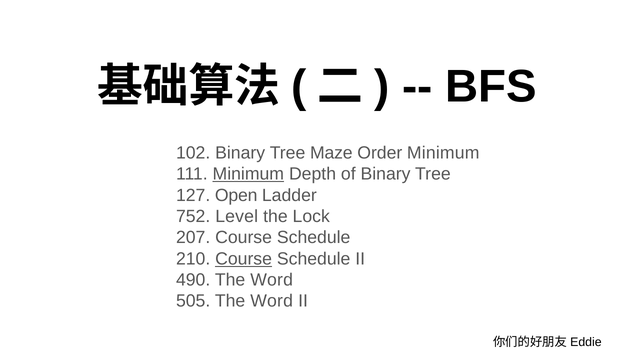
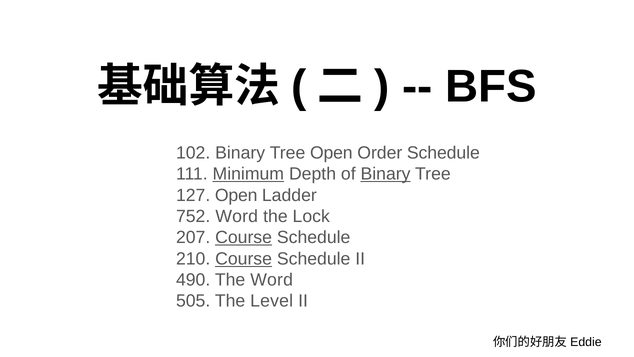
Tree Maze: Maze -> Open
Order Minimum: Minimum -> Schedule
Binary at (386, 174) underline: none -> present
752 Level: Level -> Word
Course at (244, 237) underline: none -> present
505 The Word: Word -> Level
